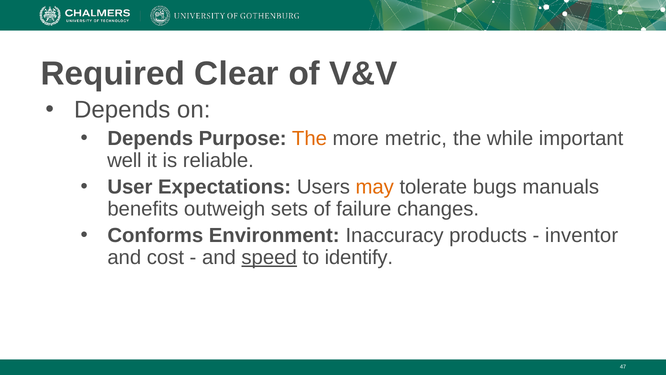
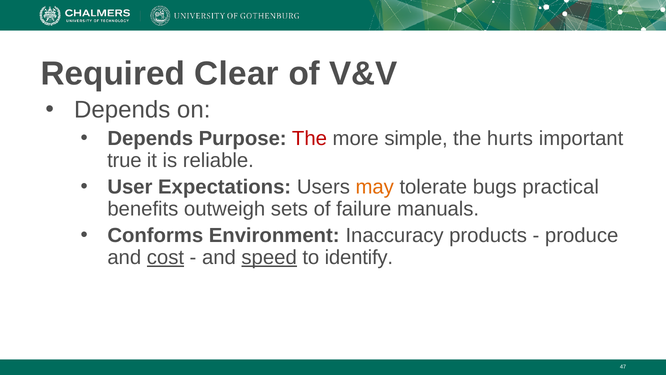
The at (310, 138) colour: orange -> red
metric: metric -> simple
while: while -> hurts
well: well -> true
manuals: manuals -> practical
changes: changes -> manuals
inventor: inventor -> produce
cost underline: none -> present
